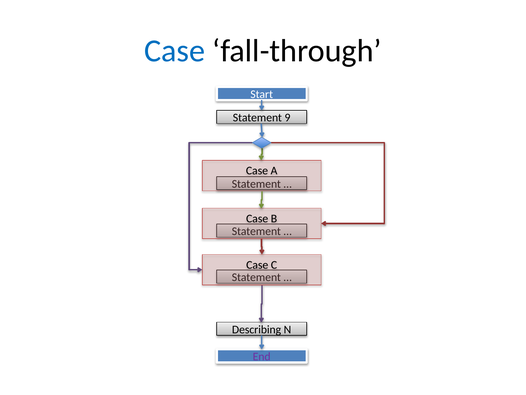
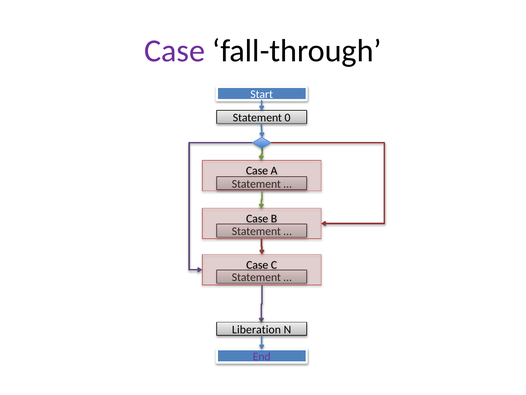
Case at (175, 51) colour: blue -> purple
9: 9 -> 0
Describing: Describing -> Liberation
